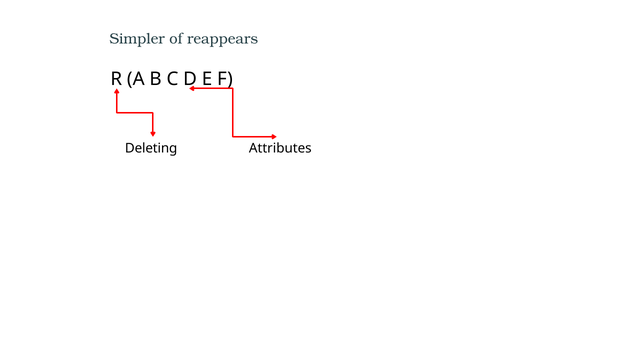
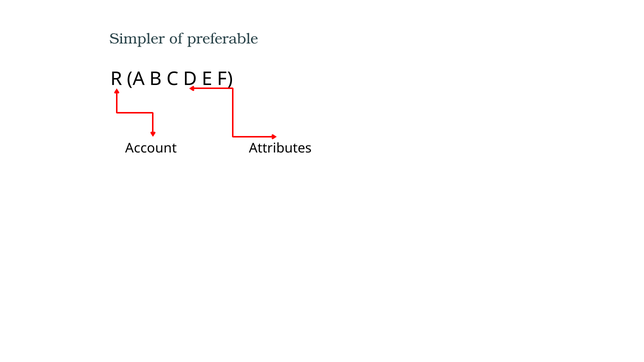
reappears: reappears -> preferable
Deleting: Deleting -> Account
